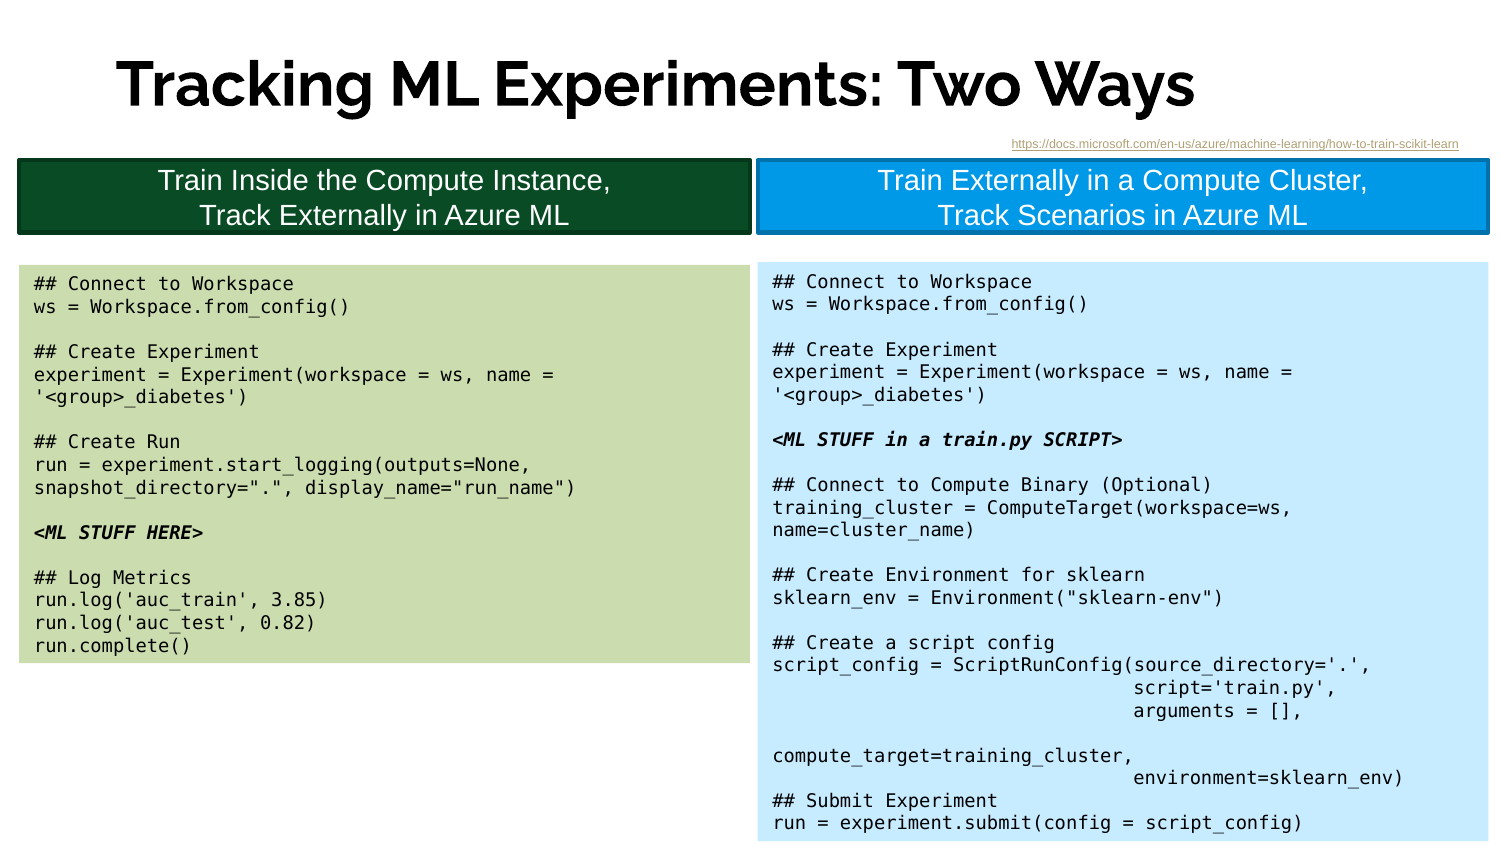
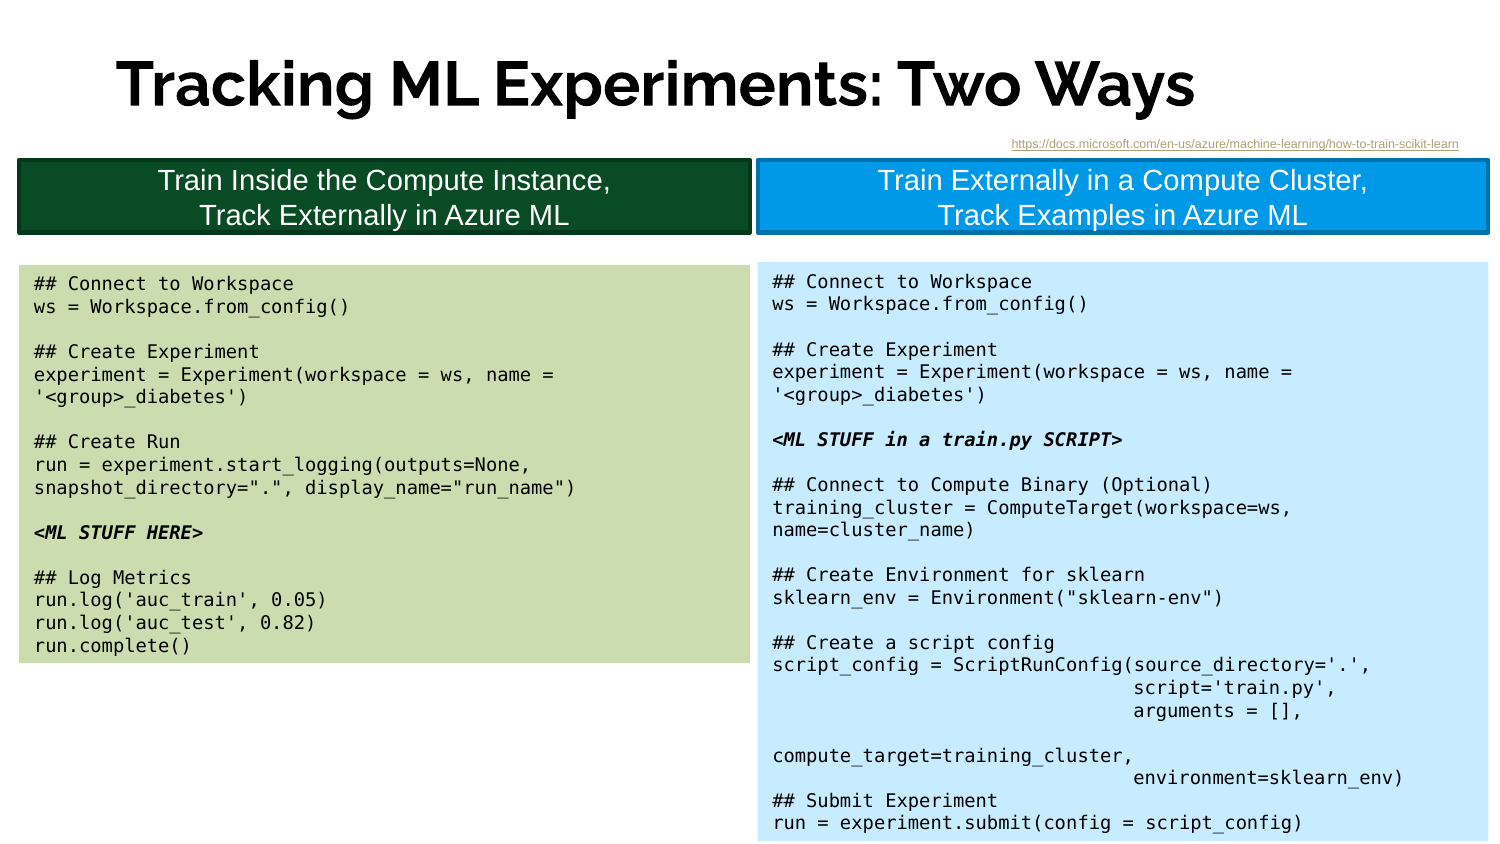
Scenarios: Scenarios -> Examples
3.85: 3.85 -> 0.05
